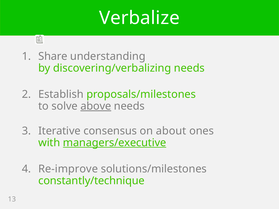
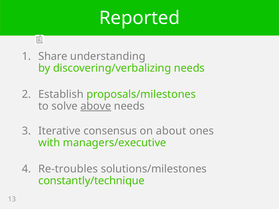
Verbalize: Verbalize -> Reported
managers/executive underline: present -> none
Re-improve: Re-improve -> Re-troubles
